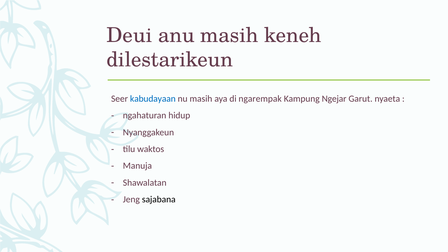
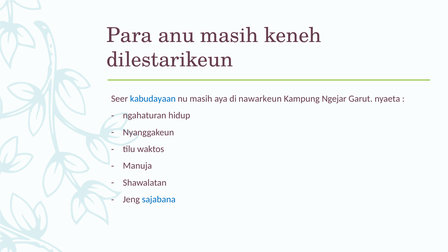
Deui: Deui -> Para
ngarempak: ngarempak -> nawarkeun
sajabana colour: black -> blue
